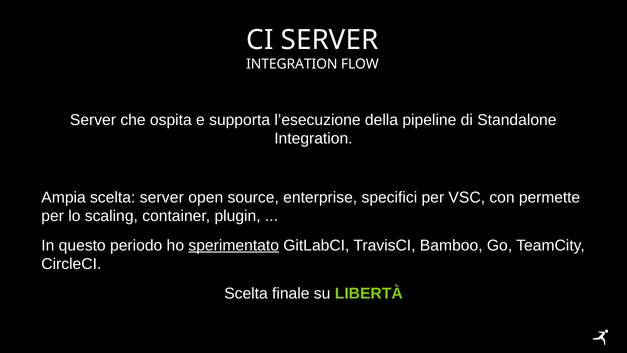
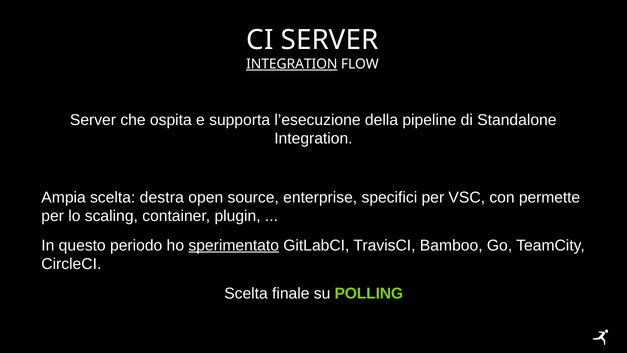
INTEGRATION at (292, 64) underline: none -> present
scelta server: server -> destra
LIBERTÀ: LIBERTÀ -> POLLING
